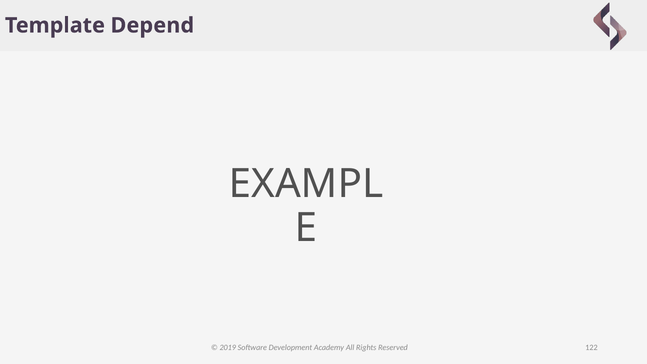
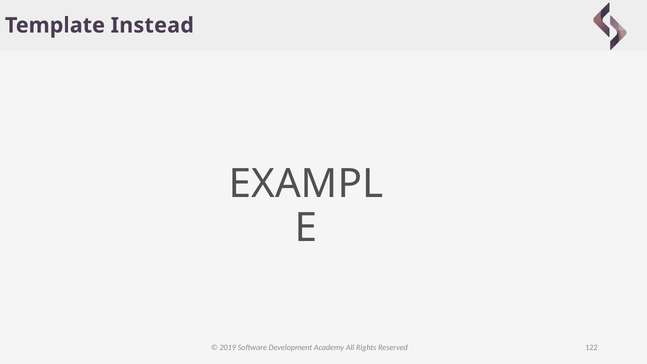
Depend: Depend -> Instead
